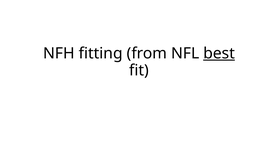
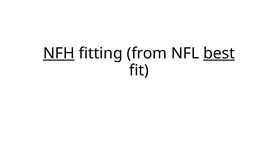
NFH underline: none -> present
